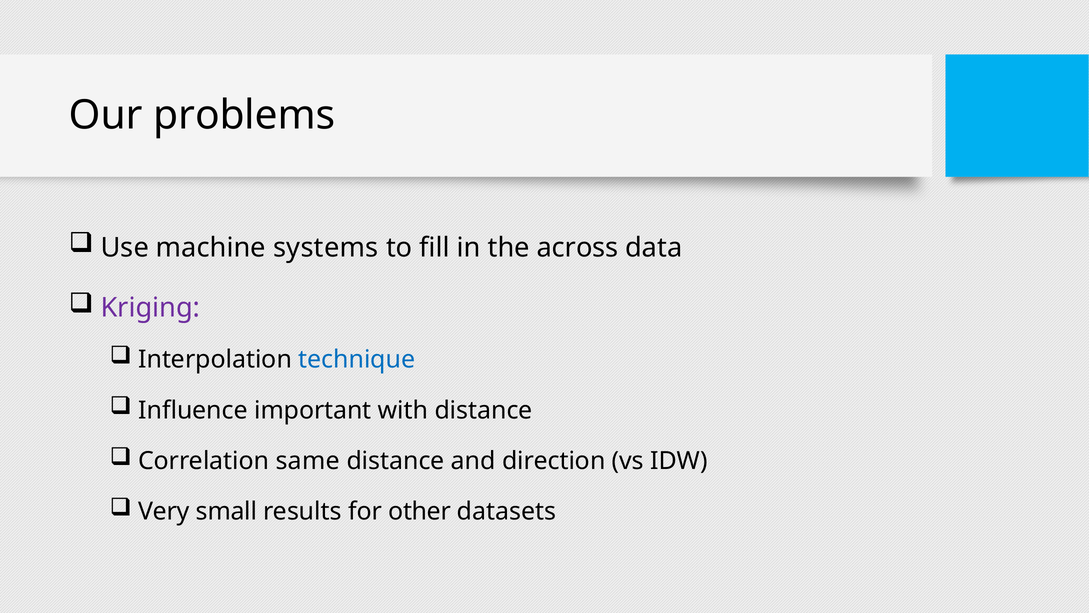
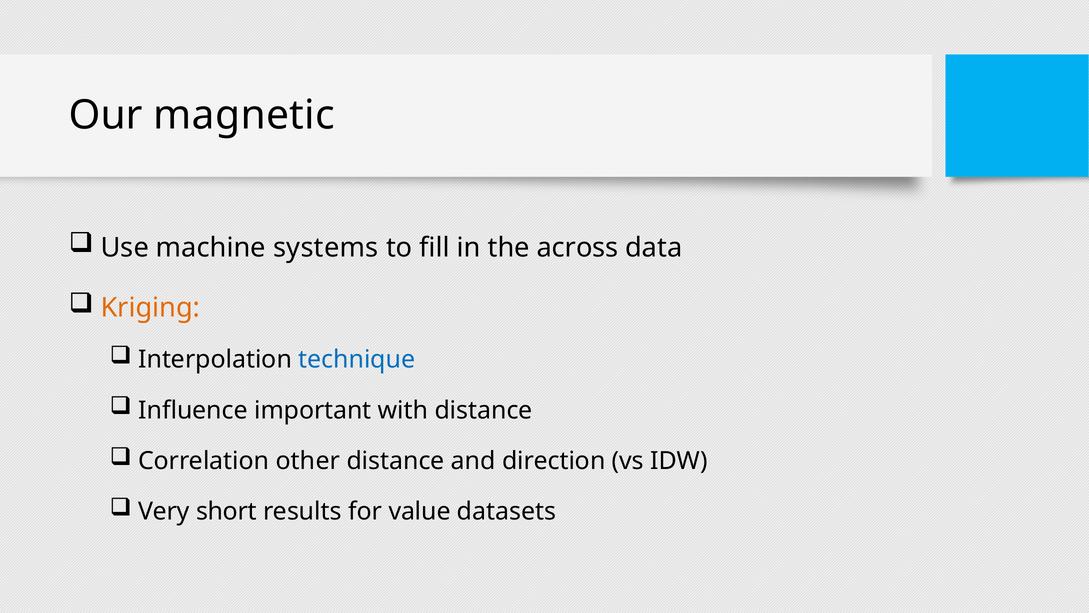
problems: problems -> magnetic
Kriging colour: purple -> orange
same: same -> other
small: small -> short
other: other -> value
